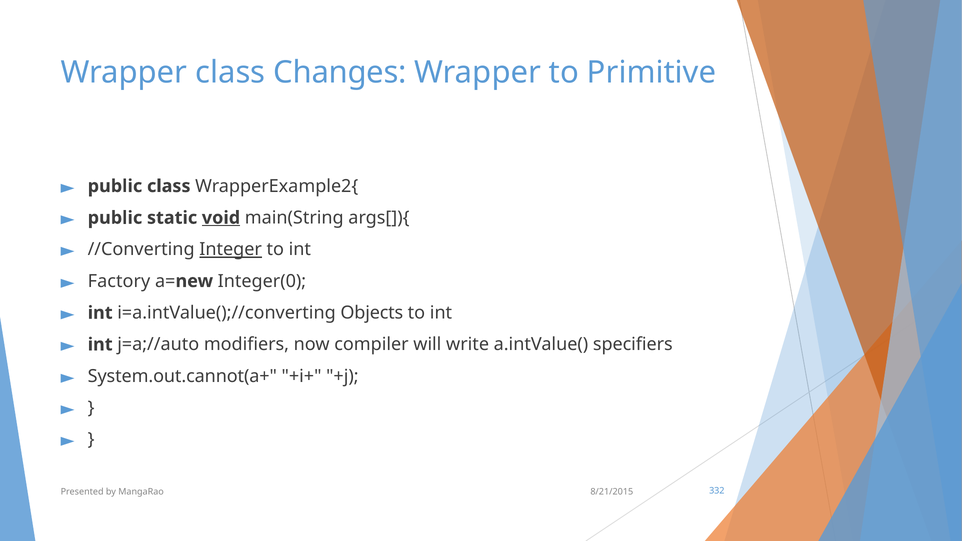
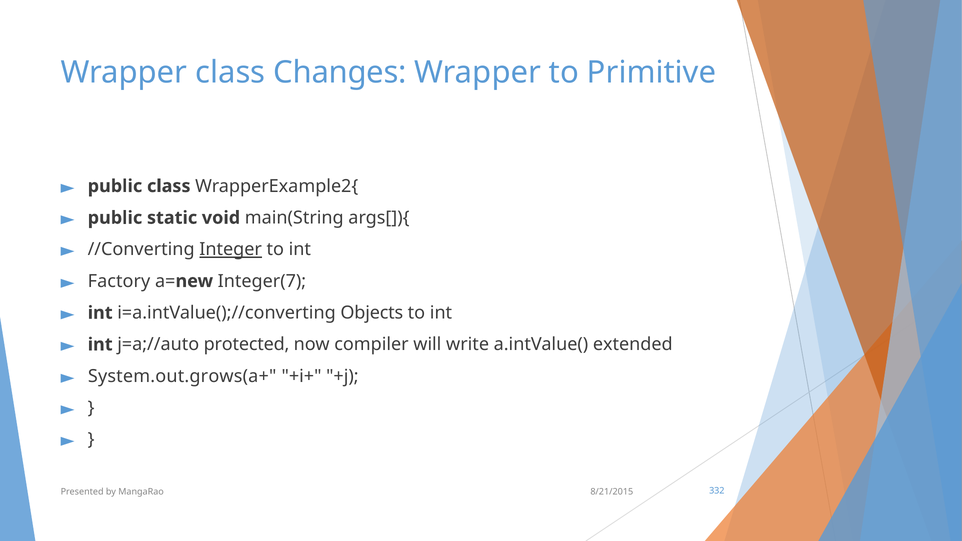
void underline: present -> none
Integer(0: Integer(0 -> Integer(7
modifiers: modifiers -> protected
specifiers: specifiers -> extended
System.out.cannot(a+: System.out.cannot(a+ -> System.out.grows(a+
